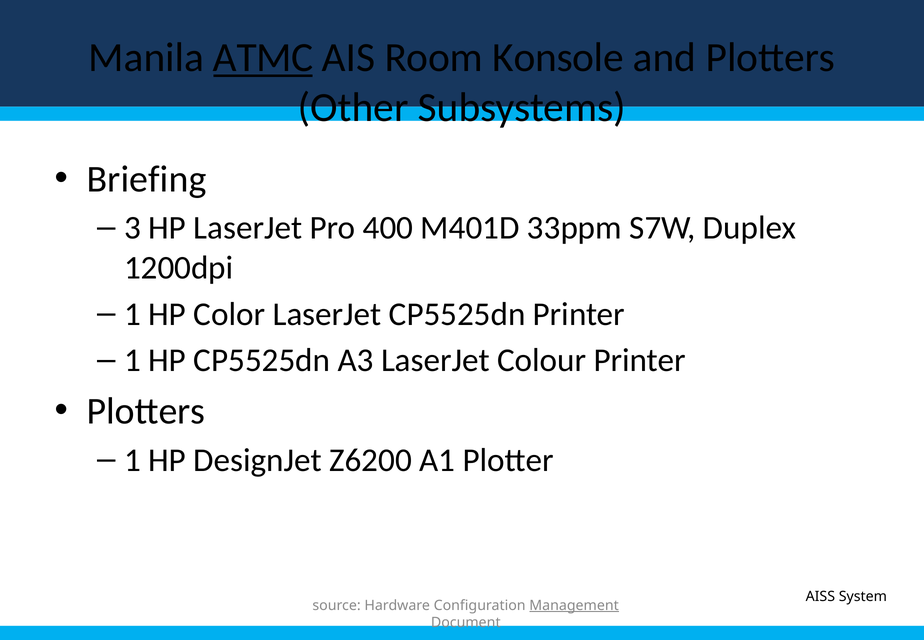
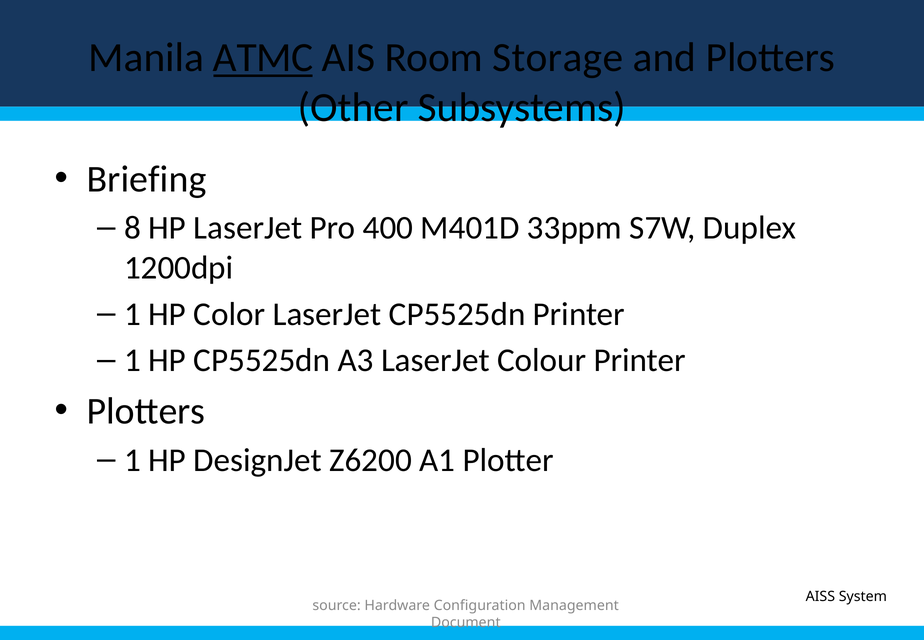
Konsole: Konsole -> Storage
3: 3 -> 8
Management underline: present -> none
